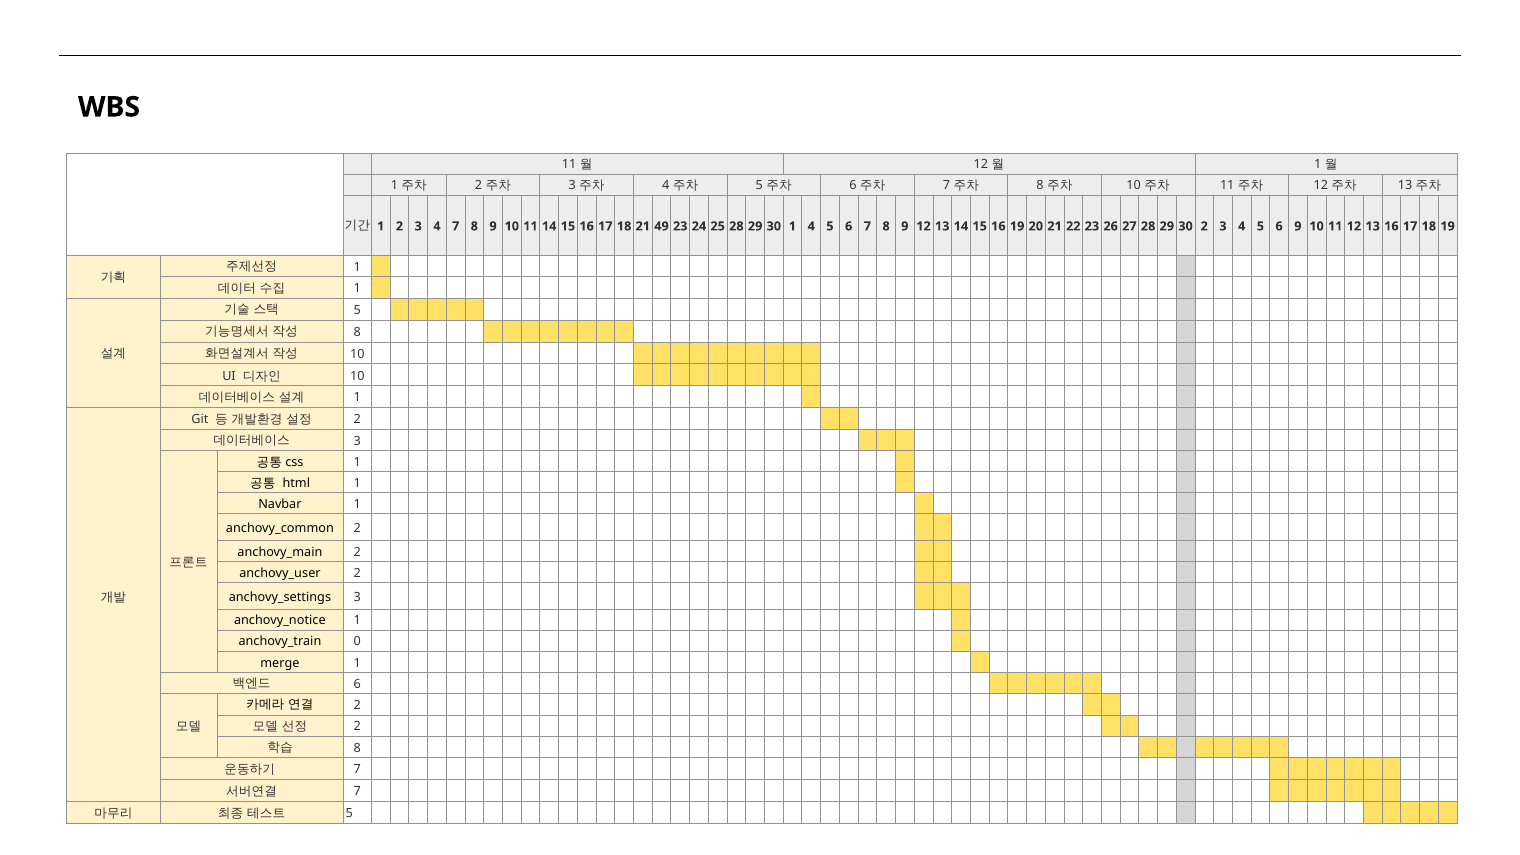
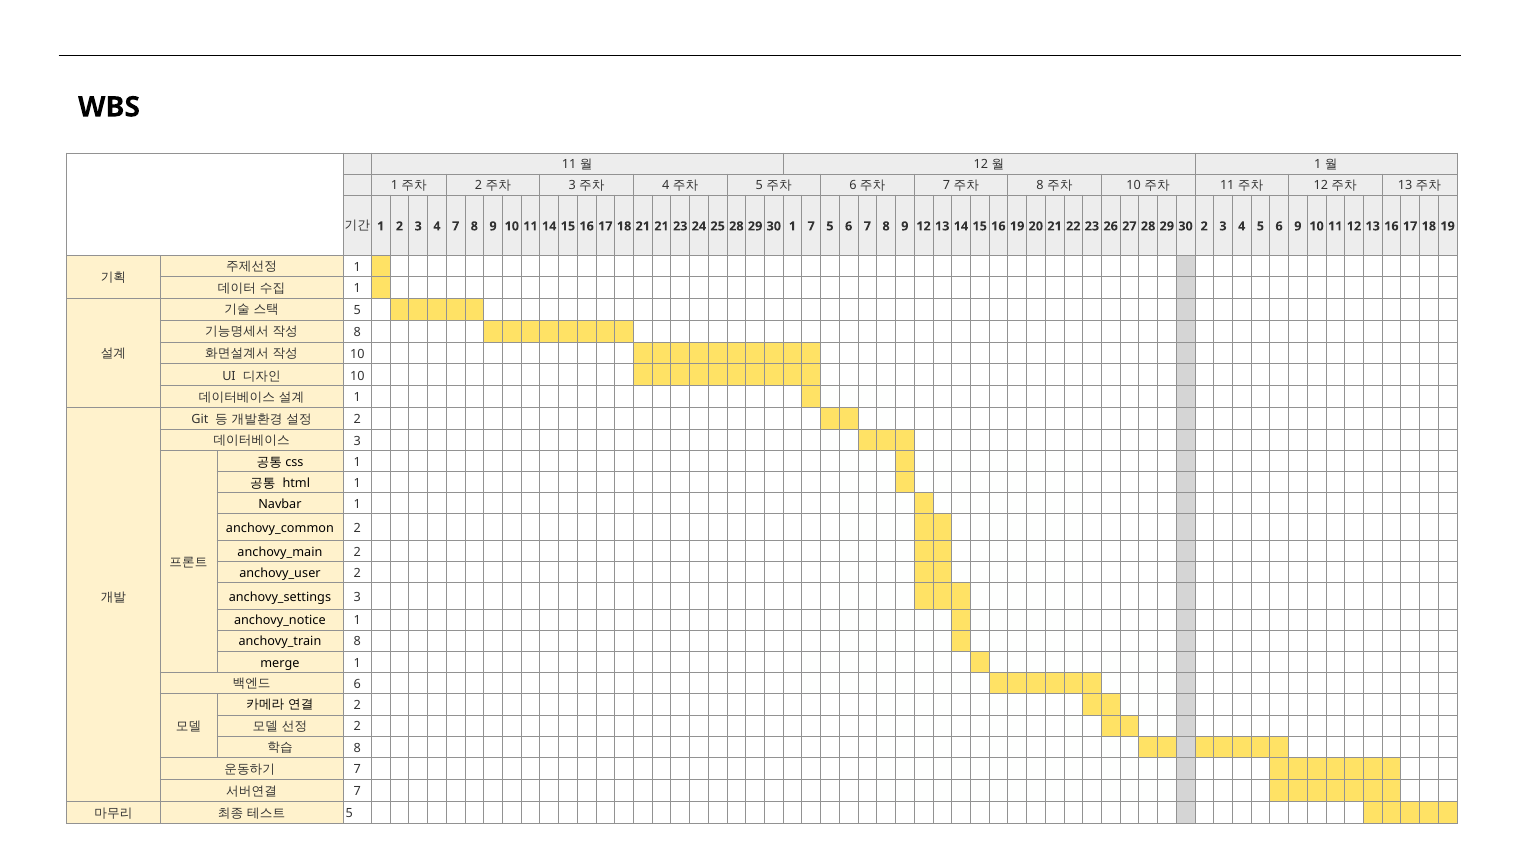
21 49: 49 -> 21
1 4: 4 -> 7
0 at (357, 642): 0 -> 8
